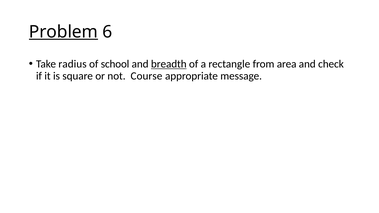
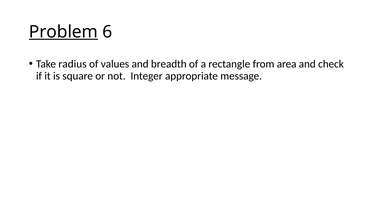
school: school -> values
breadth underline: present -> none
Course: Course -> Integer
